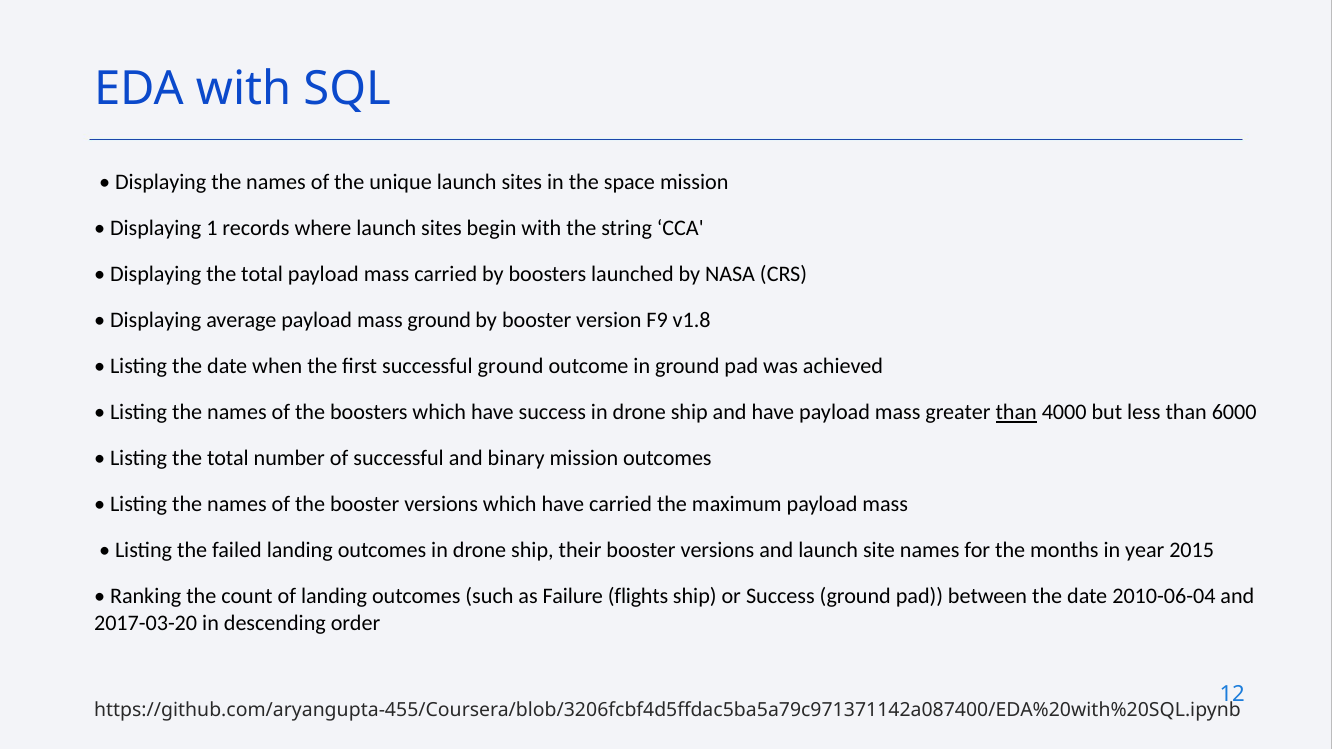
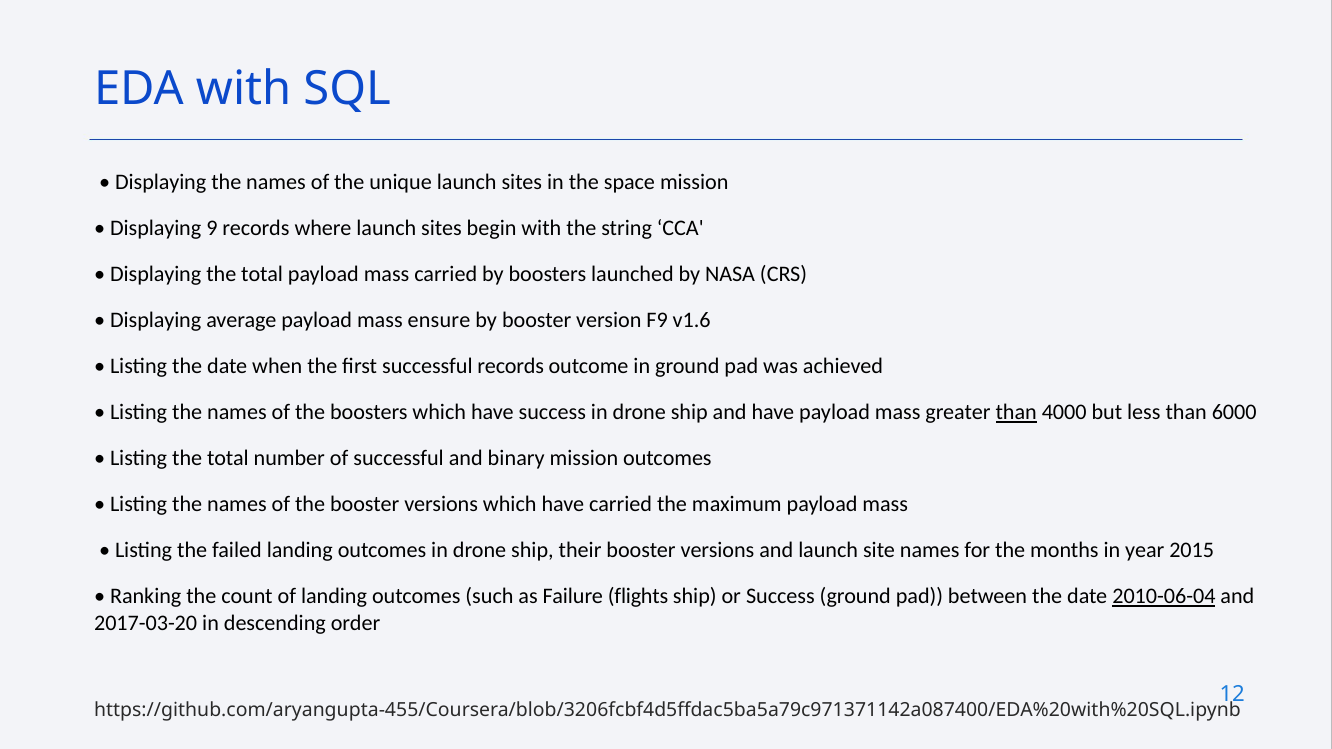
1: 1 -> 9
mass ground: ground -> ensure
v1.8: v1.8 -> v1.6
successful ground: ground -> records
2010-06-04 underline: none -> present
